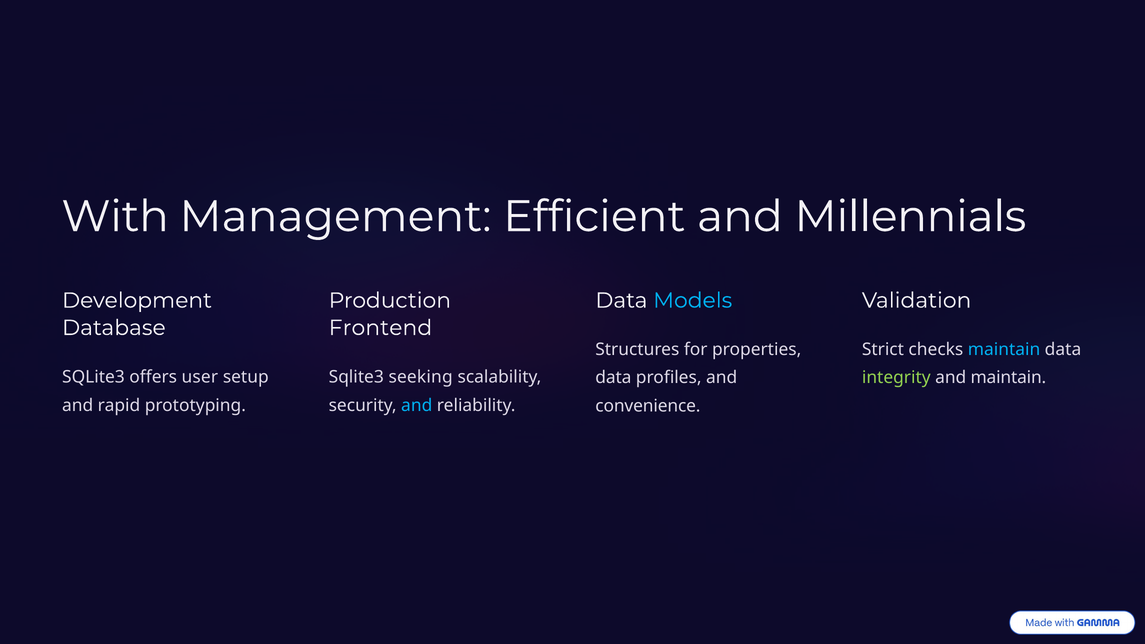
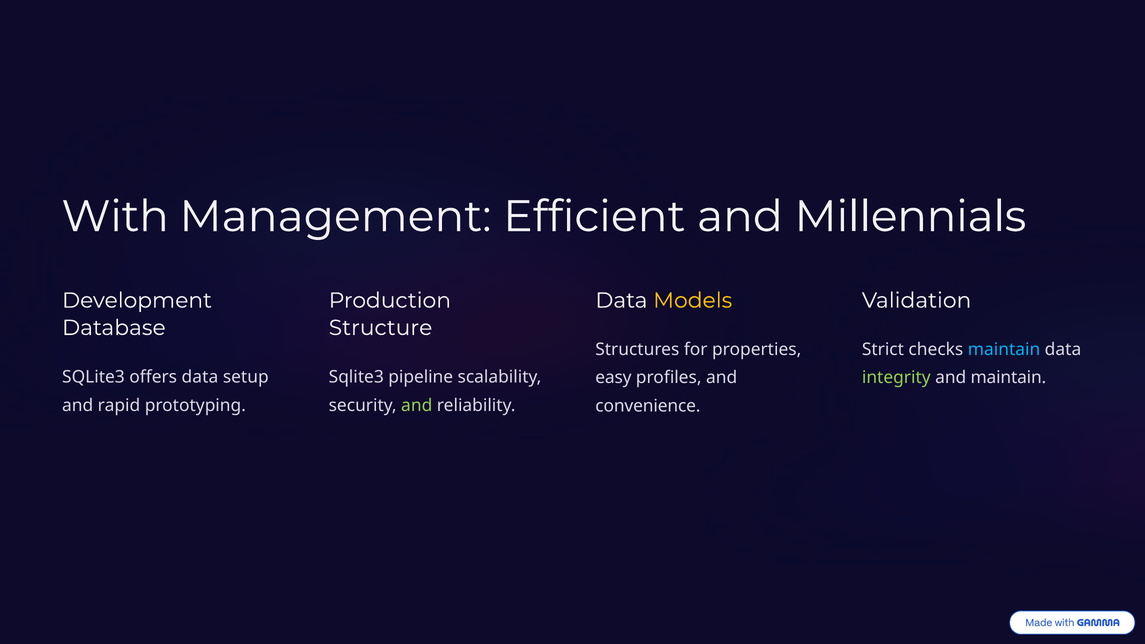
Models colour: light blue -> yellow
Frontend: Frontend -> Structure
offers user: user -> data
seeking: seeking -> pipeline
data at (613, 378): data -> easy
and at (417, 405) colour: light blue -> light green
